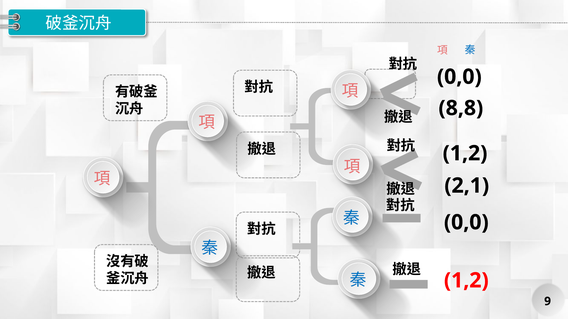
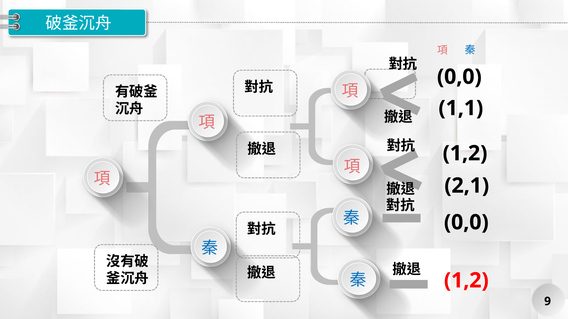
8,8: 8,8 -> 1,1
